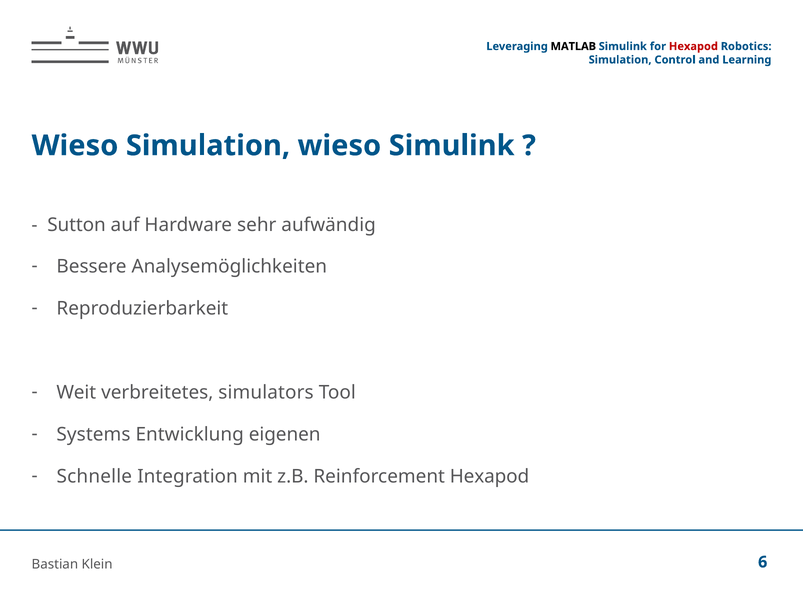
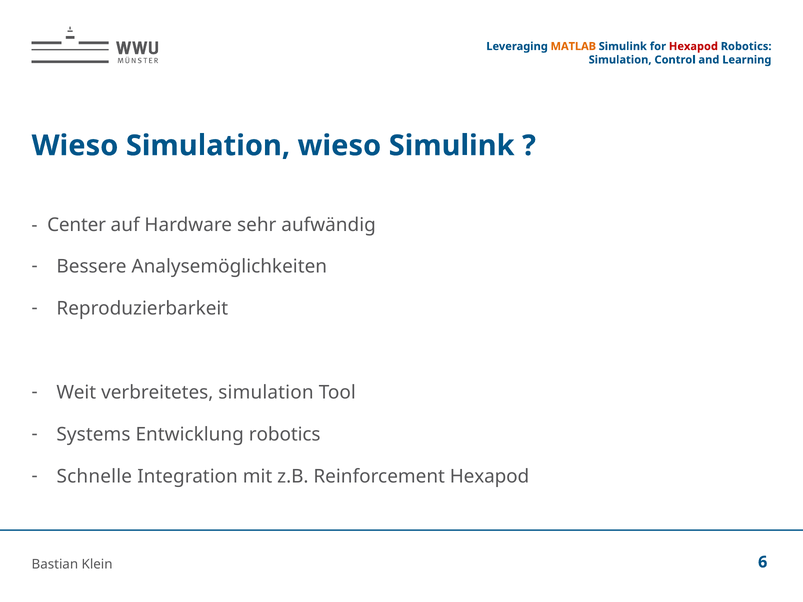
MATLAB colour: black -> orange
Sutton: Sutton -> Center
verbreitetes simulators: simulators -> simulation
Entwicklung eigenen: eigenen -> robotics
